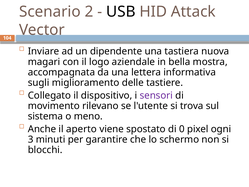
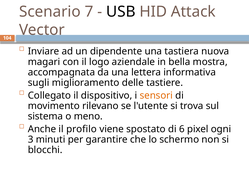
2: 2 -> 7
sensori colour: purple -> orange
aperto: aperto -> profilo
0: 0 -> 6
